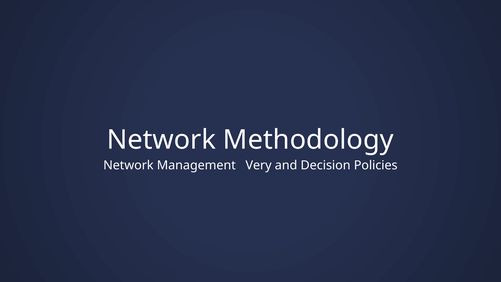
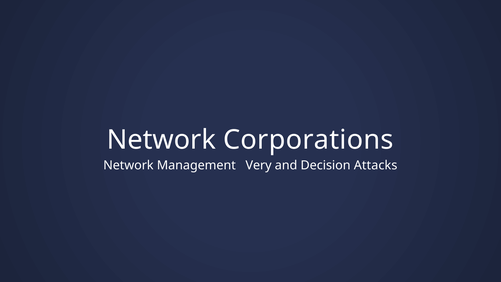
Methodology: Methodology -> Corporations
Policies: Policies -> Attacks
